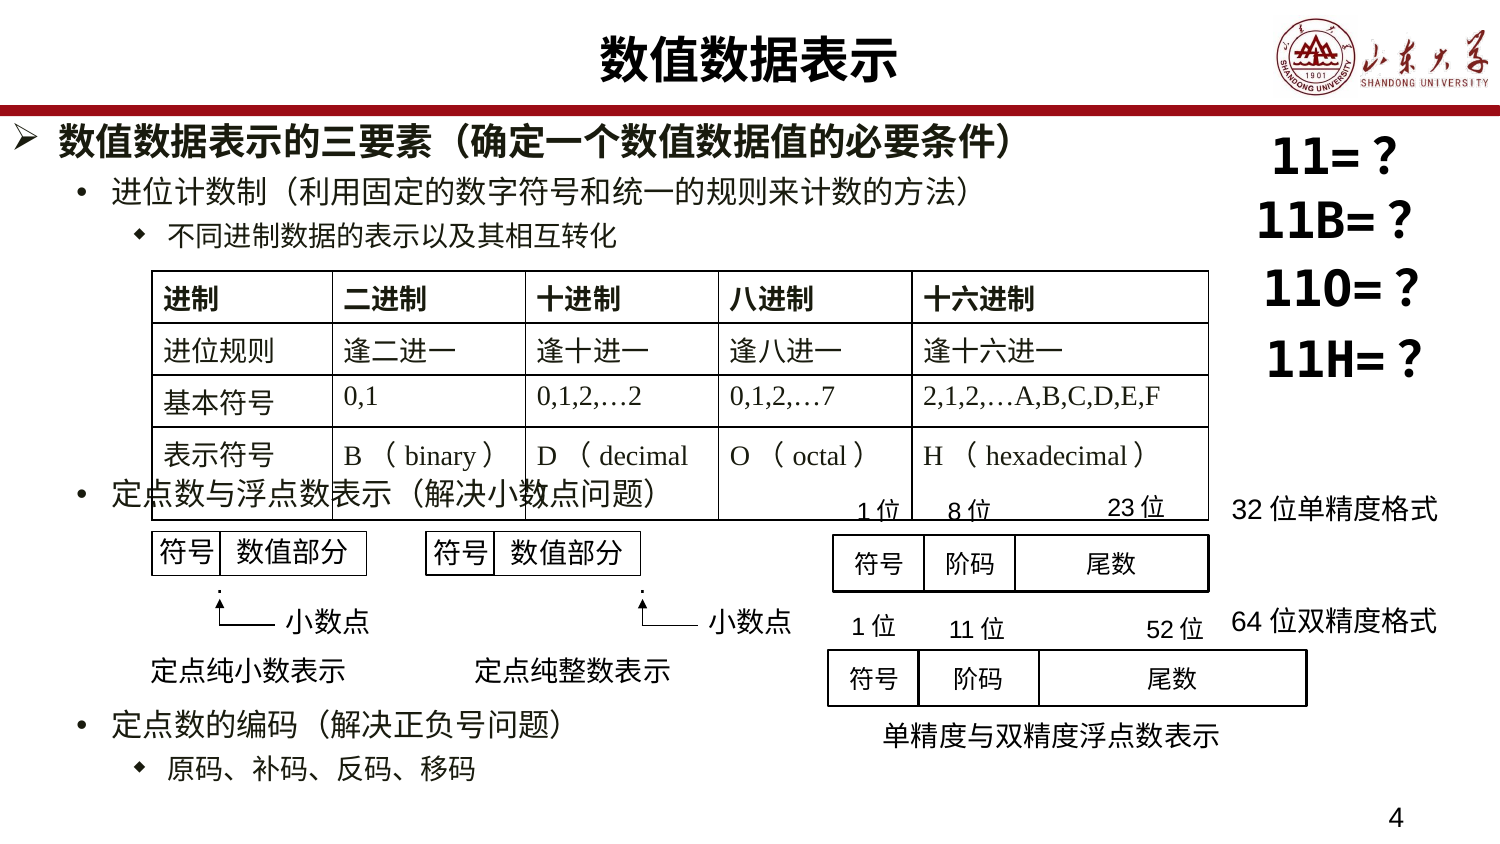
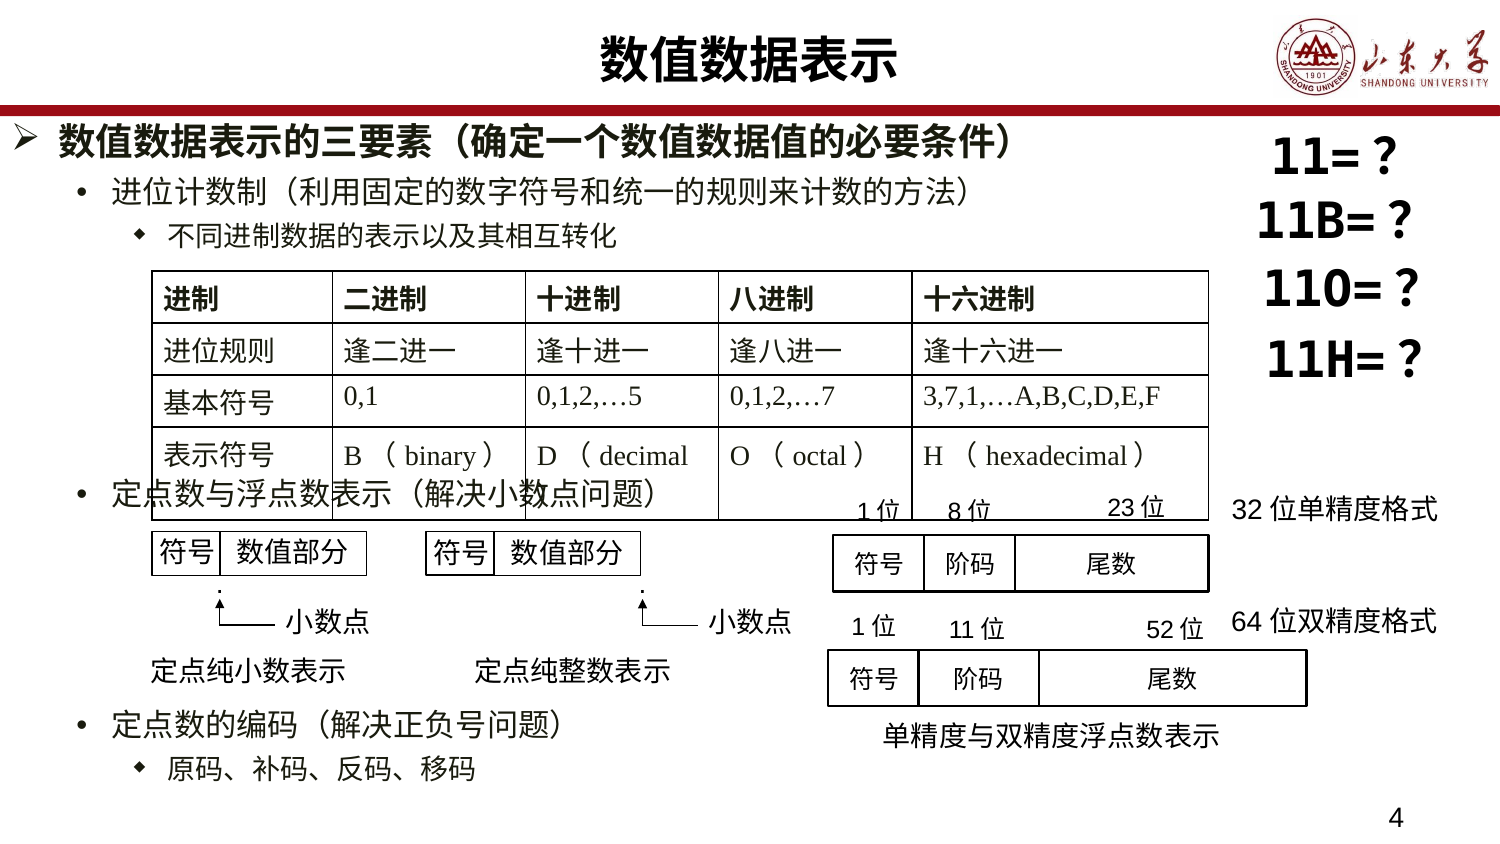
0,1,2,…2: 0,1,2,…2 -> 0,1,2,…5
2,1,2,…A,B,C,D,E,F: 2,1,2,…A,B,C,D,E,F -> 3,7,1,…A,B,C,D,E,F
